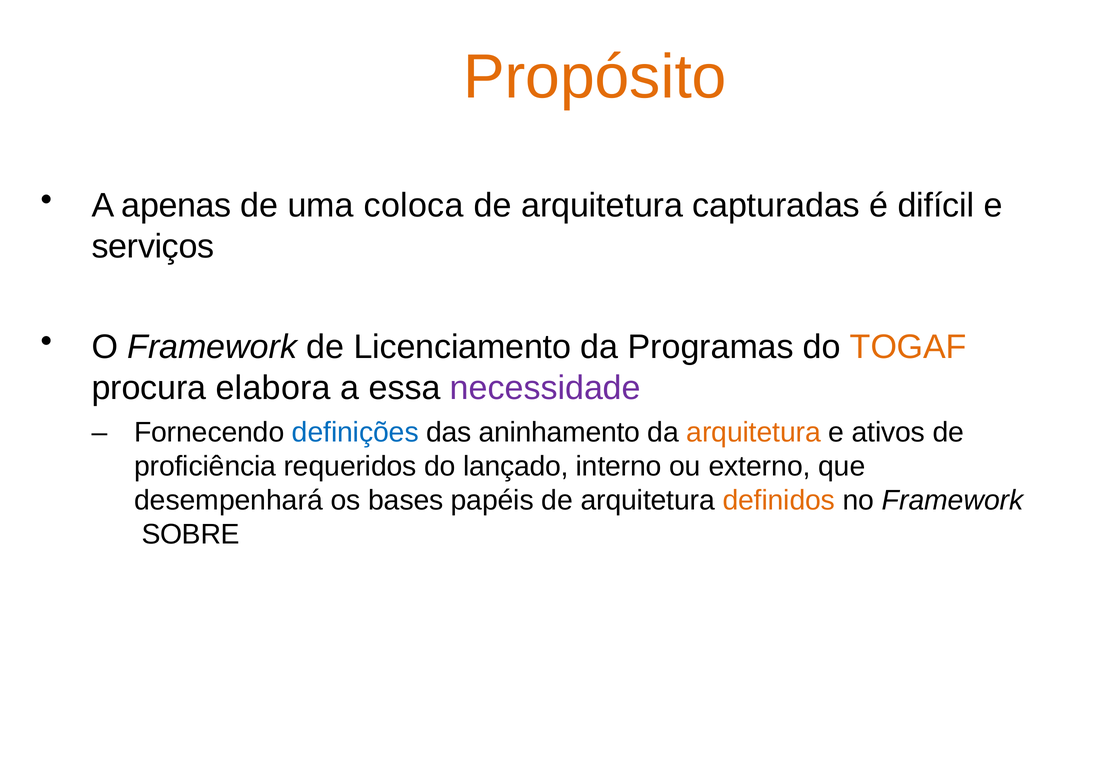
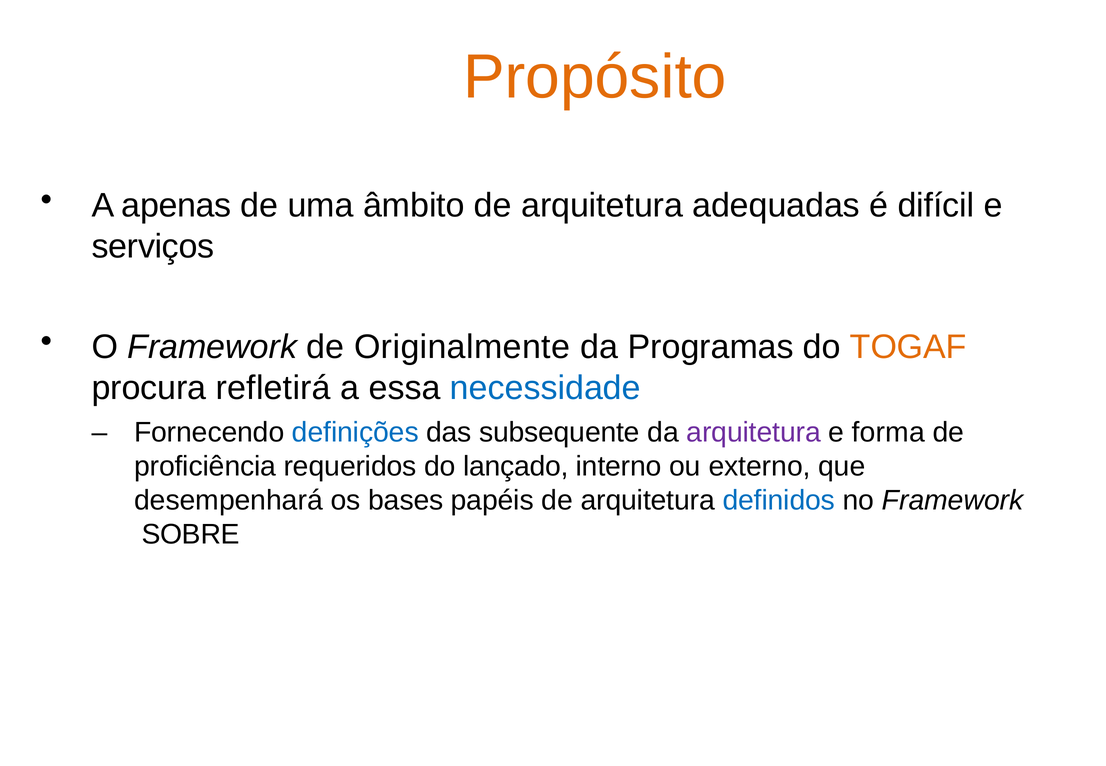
coloca: coloca -> âmbito
capturadas: capturadas -> adequadas
Licenciamento: Licenciamento -> Originalmente
elabora: elabora -> refletirá
necessidade colour: purple -> blue
aninhamento: aninhamento -> subsequente
arquitetura at (754, 432) colour: orange -> purple
ativos: ativos -> forma
definidos colour: orange -> blue
